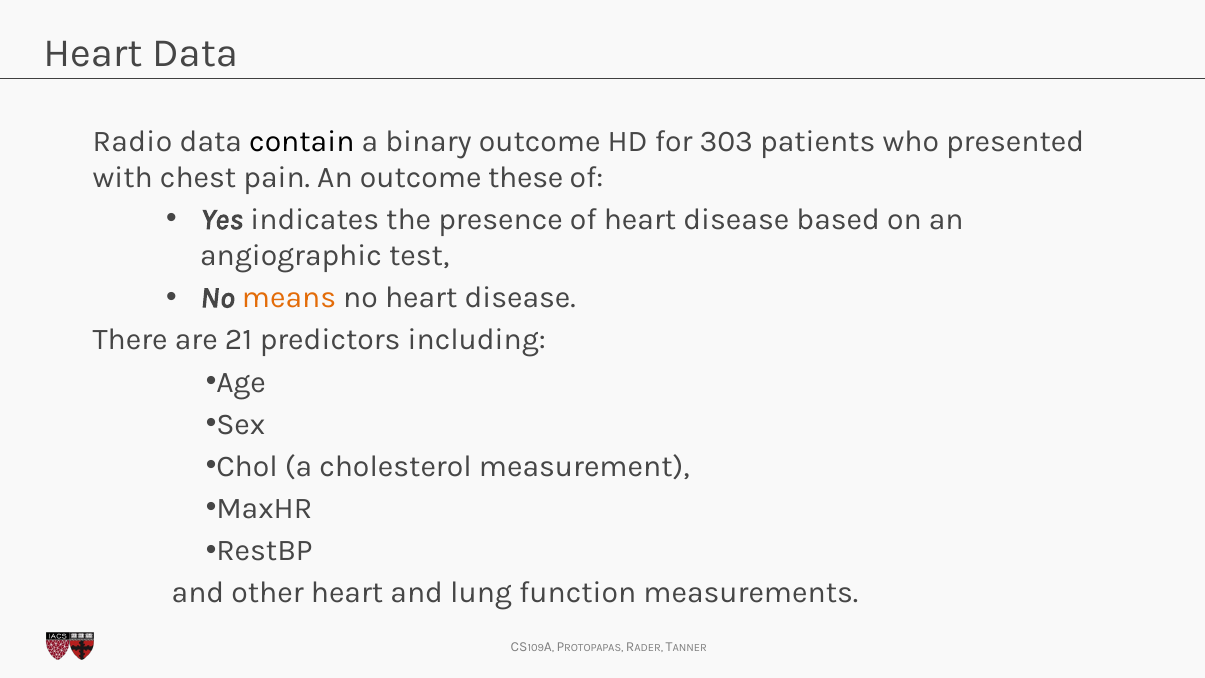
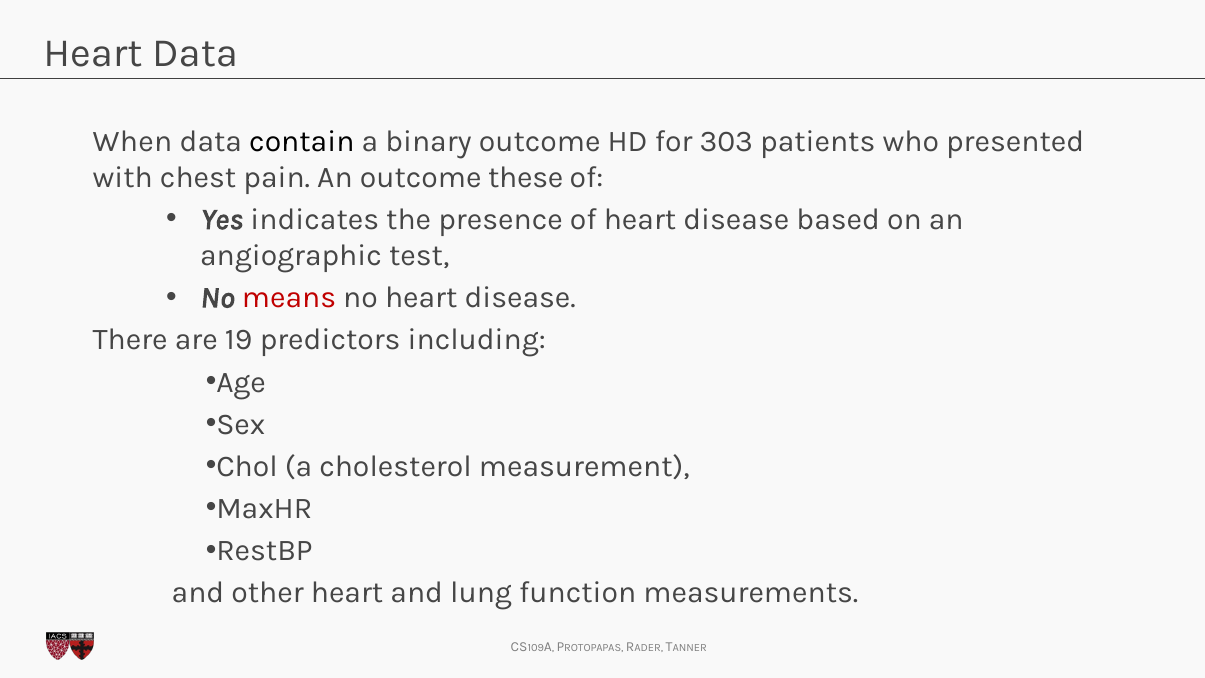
Radio: Radio -> When
means colour: orange -> red
21: 21 -> 19
